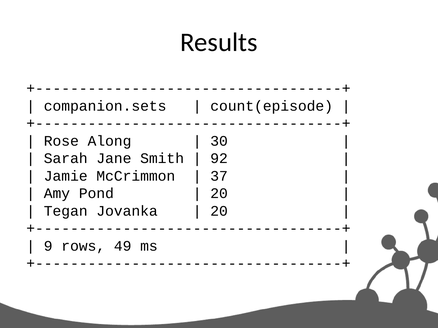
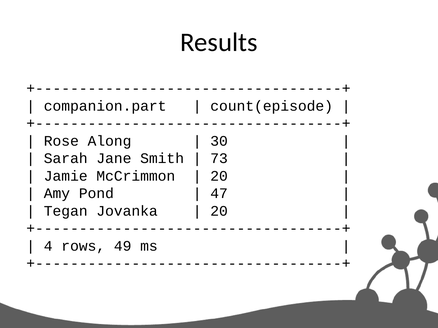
companion.sets: companion.sets -> companion.part
92: 92 -> 73
37 at (219, 176): 37 -> 20
20 at (219, 194): 20 -> 47
9: 9 -> 4
